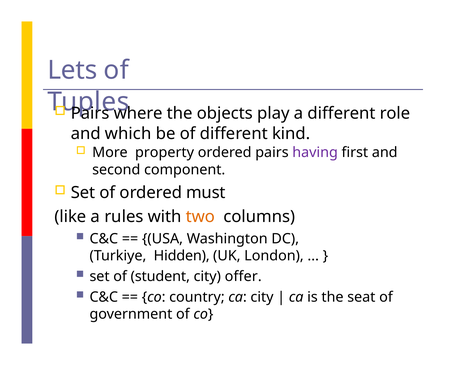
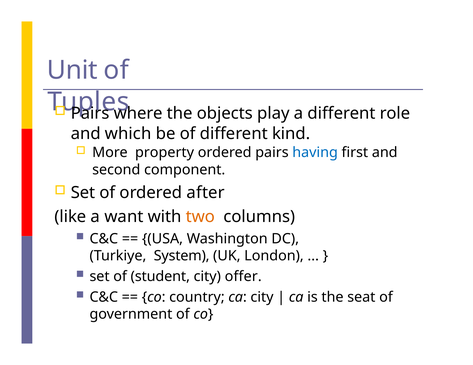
Lets: Lets -> Unit
having colour: purple -> blue
must: must -> after
rules: rules -> want
Hidden: Hidden -> System
